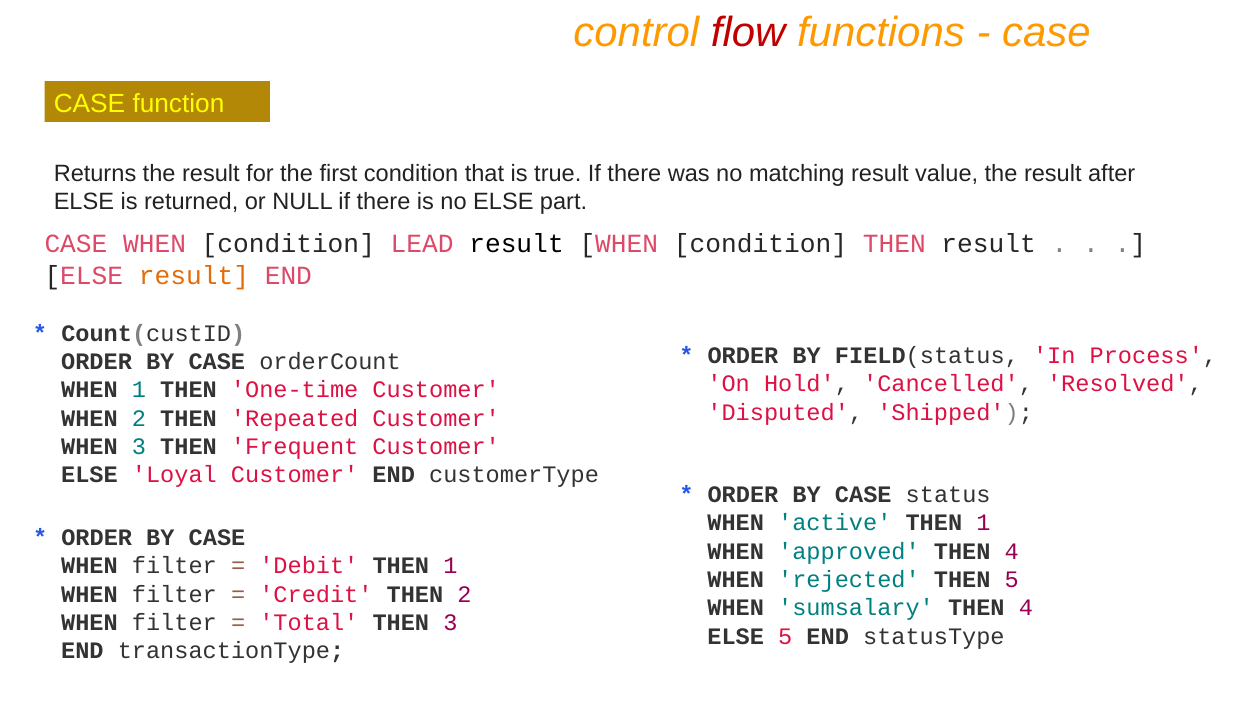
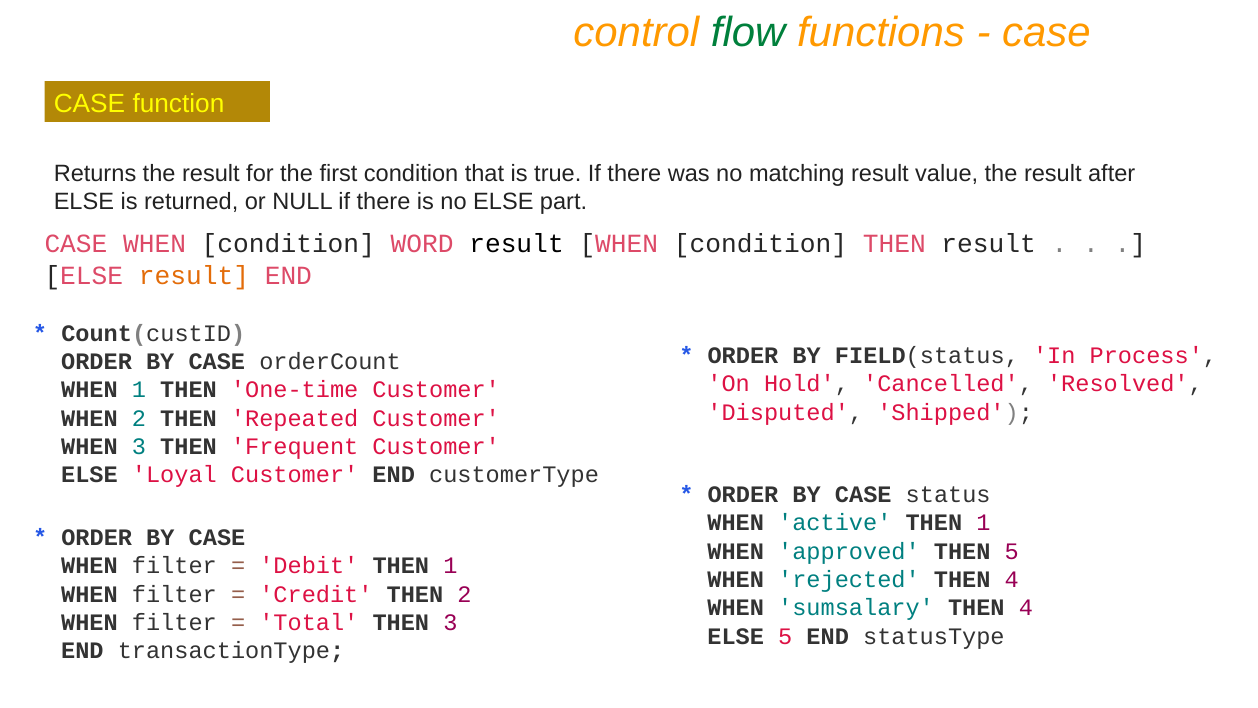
flow colour: red -> green
LEAD: LEAD -> WORD
approved THEN 4: 4 -> 5
rejected THEN 5: 5 -> 4
